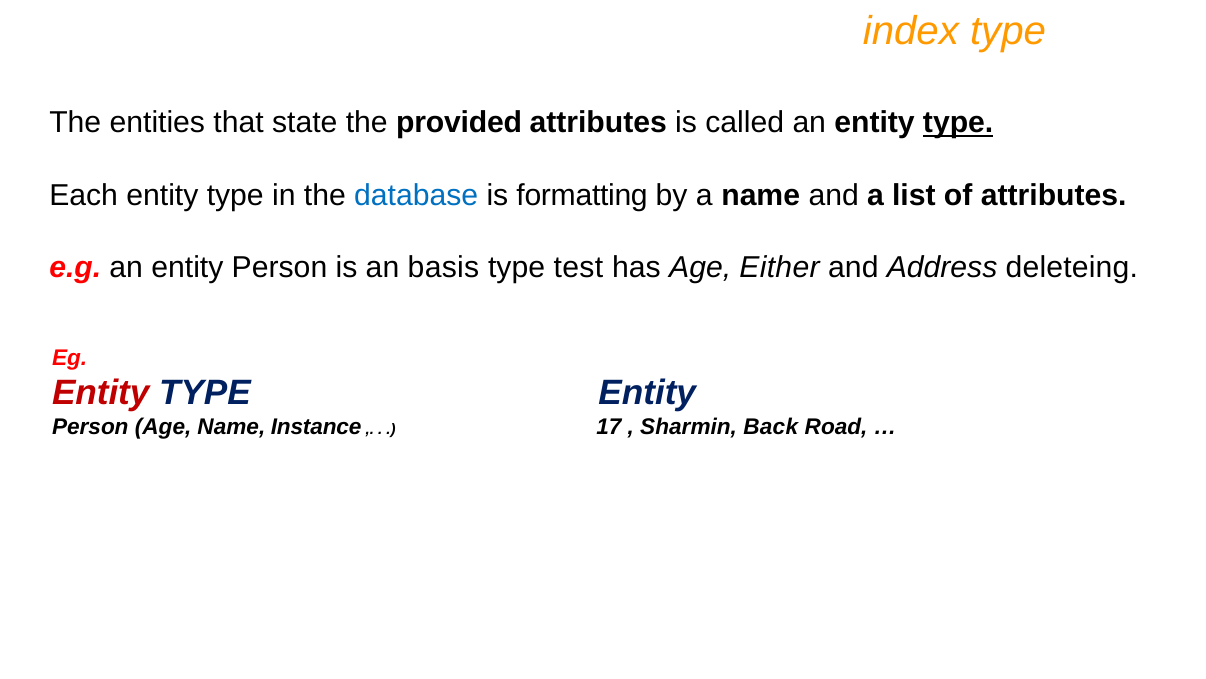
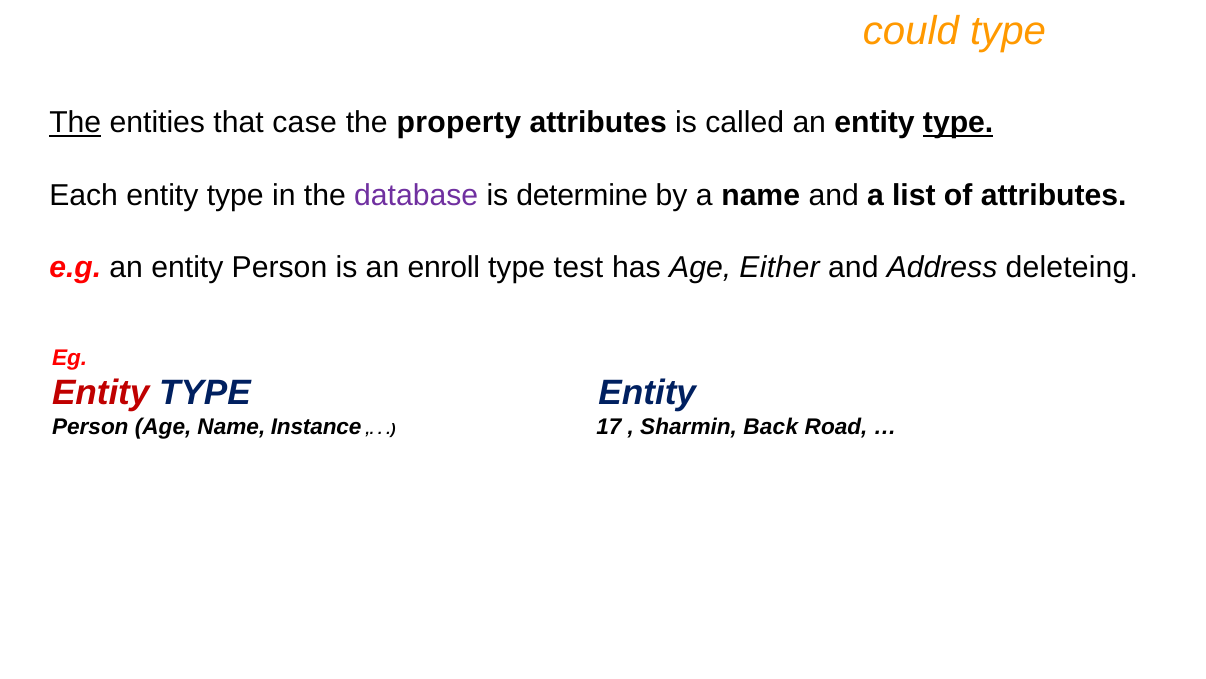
index: index -> could
The at (75, 123) underline: none -> present
state: state -> case
provided: provided -> property
database colour: blue -> purple
formatting: formatting -> determine
basis: basis -> enroll
